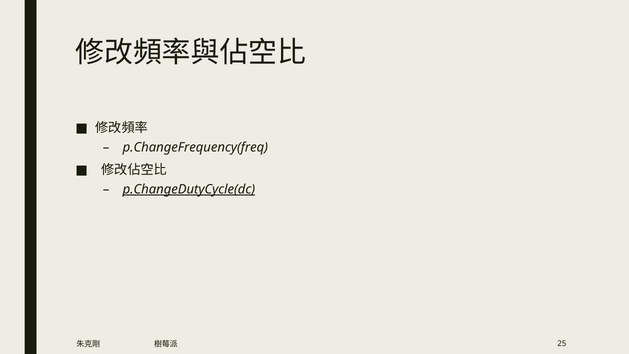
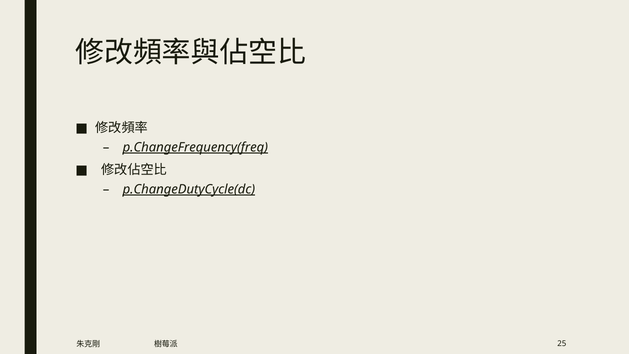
p.ChangeFrequency(freq underline: none -> present
